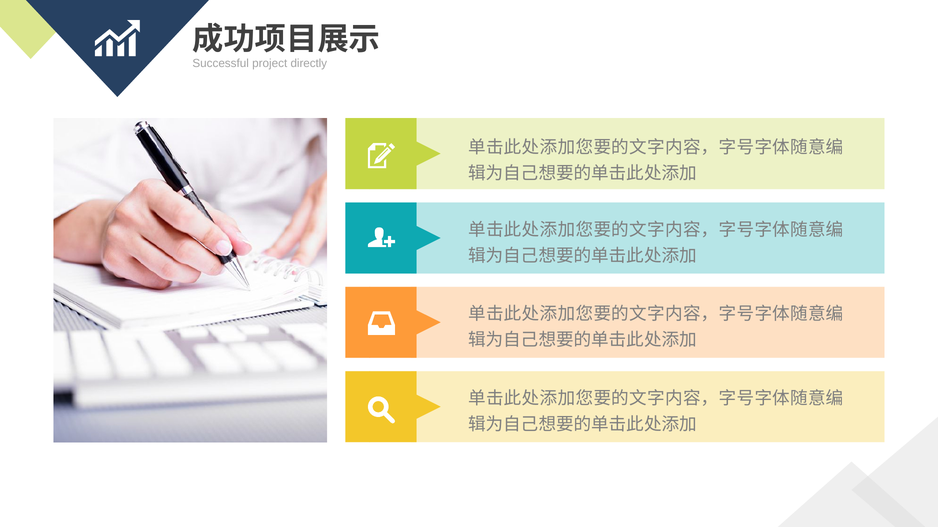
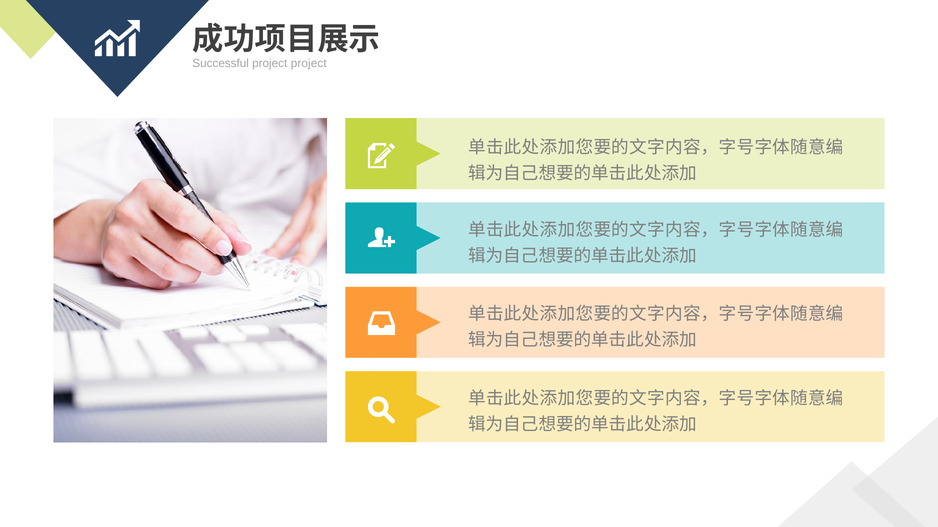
project directly: directly -> project
